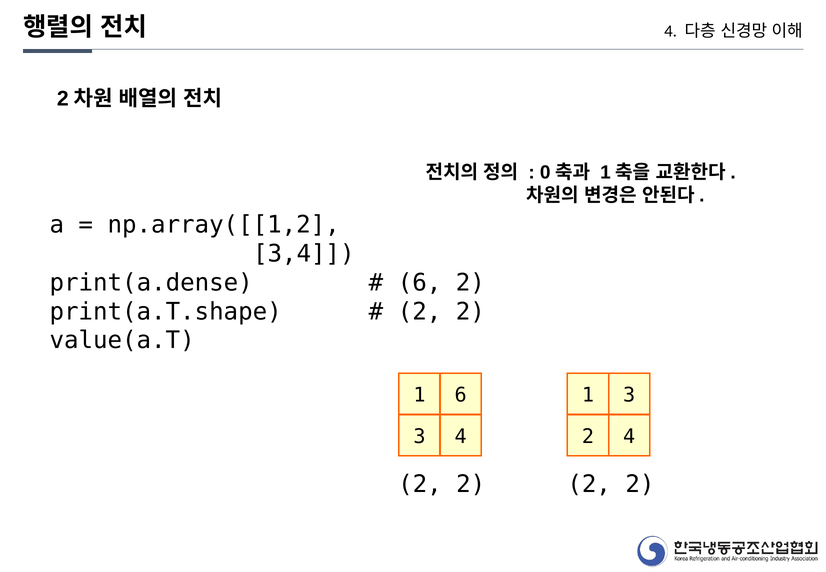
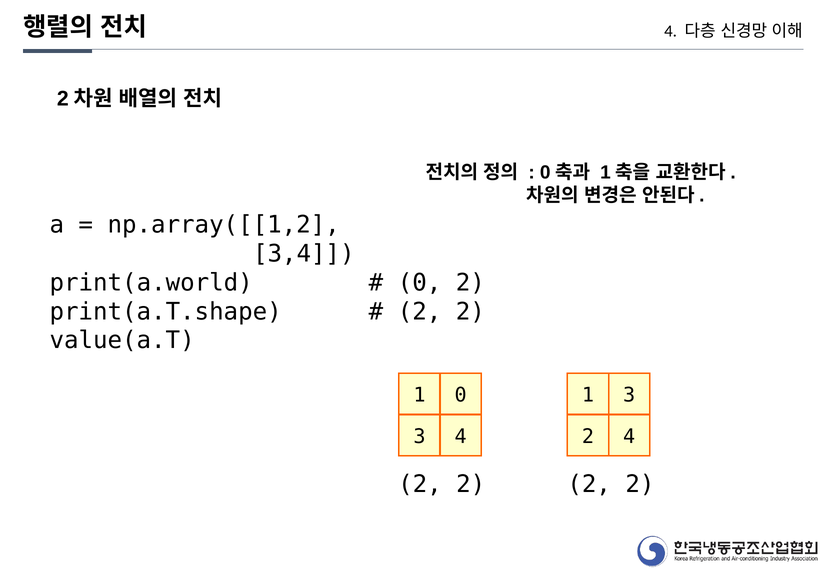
print(a.dense: print(a.dense -> print(a.world
6 at (420, 283): 6 -> 0
1 6: 6 -> 0
